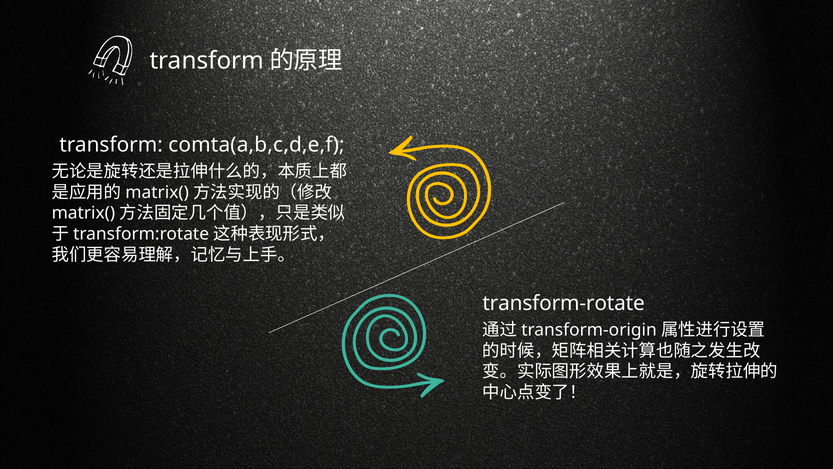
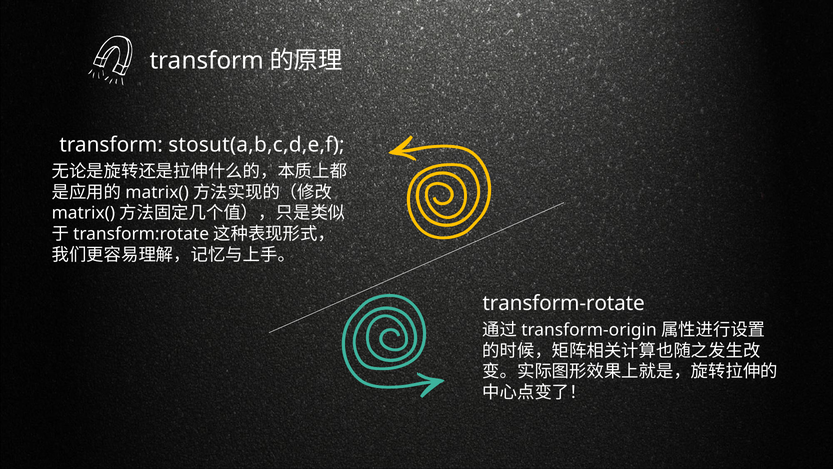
comta(a,b,c,d,e,f: comta(a,b,c,d,e,f -> stosut(a,b,c,d,e,f
